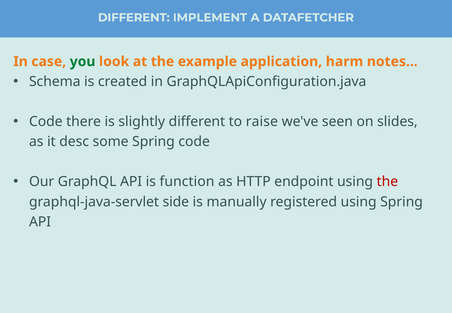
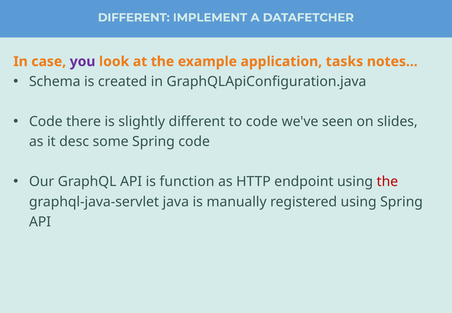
you colour: green -> purple
harm: harm -> tasks
to raise: raise -> code
side: side -> java
